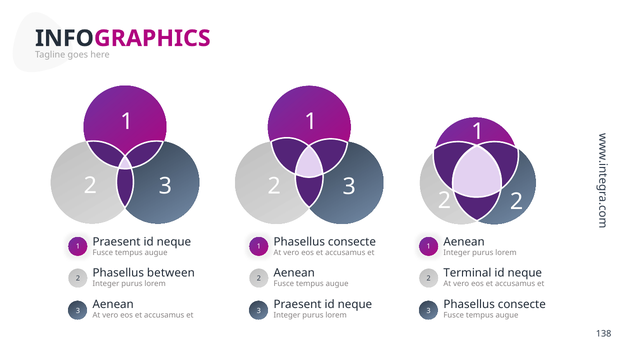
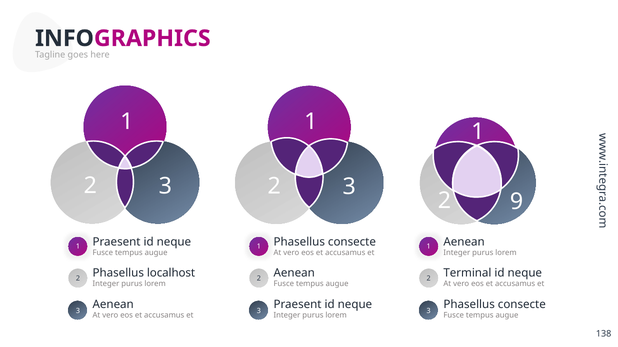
2 2: 2 -> 9
between: between -> localhost
